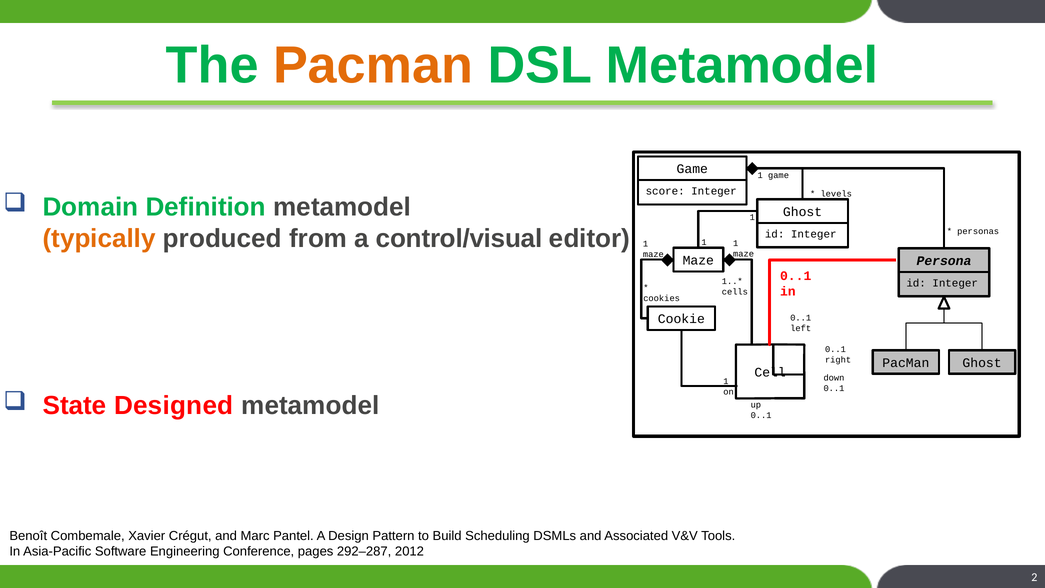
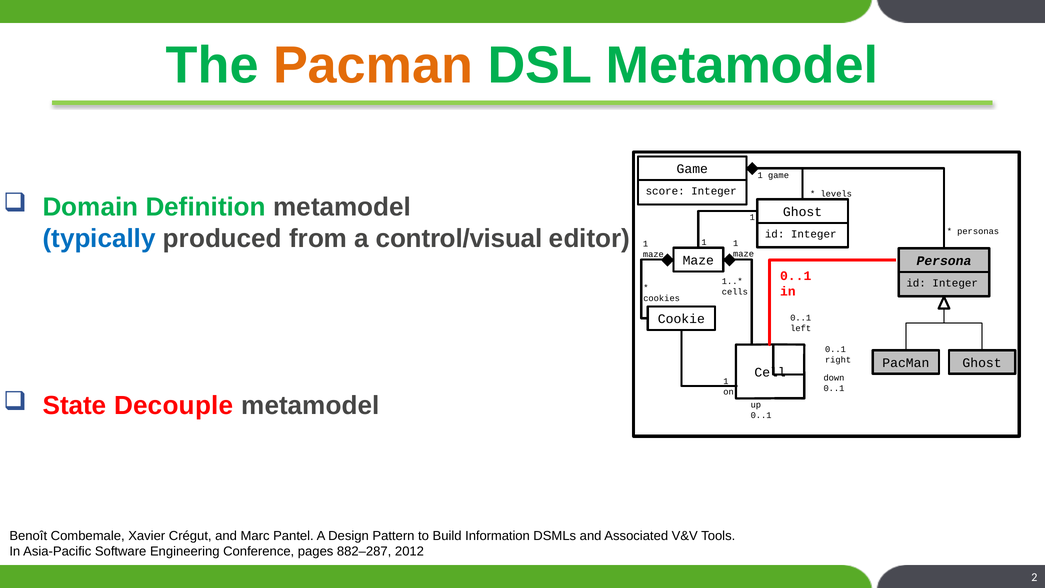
typically colour: orange -> blue
Designed: Designed -> Decouple
Scheduling: Scheduling -> Information
292–287: 292–287 -> 882–287
